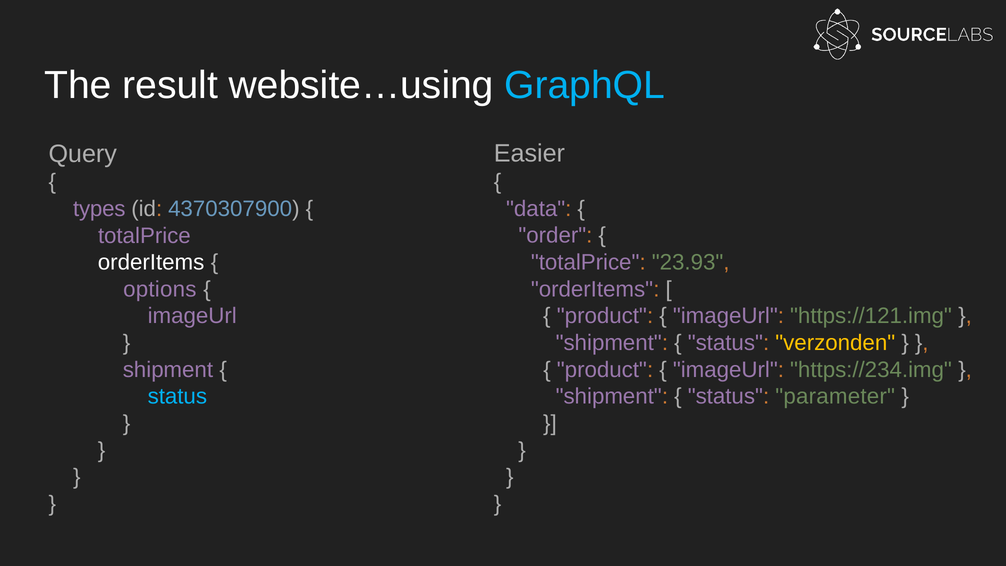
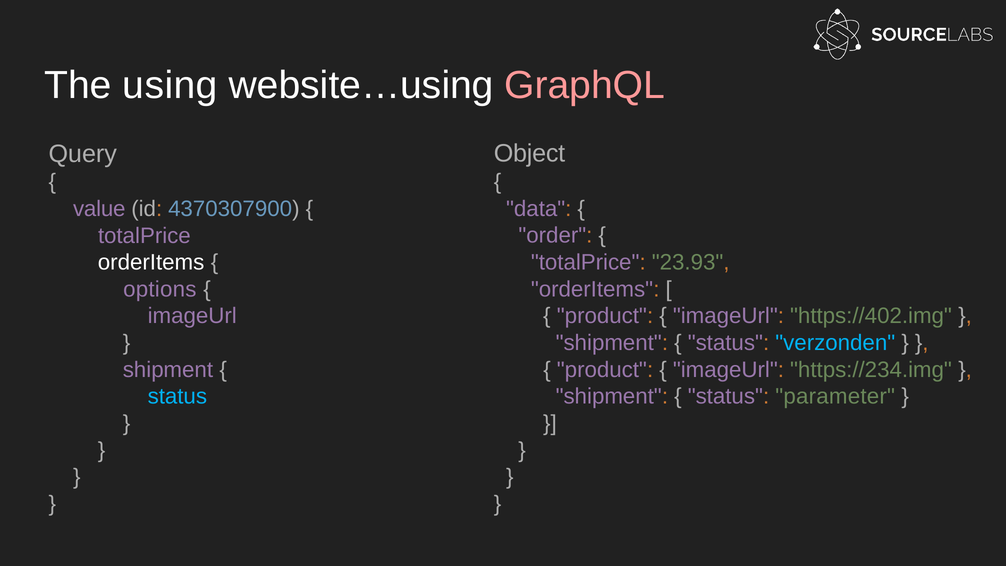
result: result -> using
GraphQL colour: light blue -> pink
Easier: Easier -> Object
types: types -> value
https://121.img: https://121.img -> https://402.img
verzonden colour: yellow -> light blue
